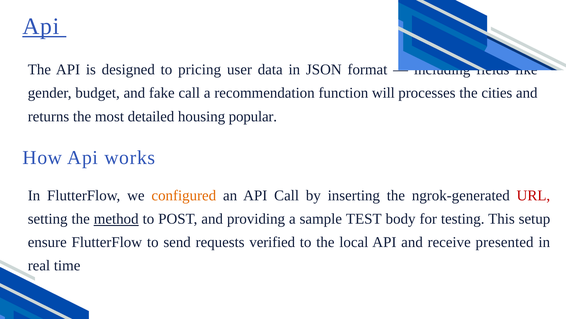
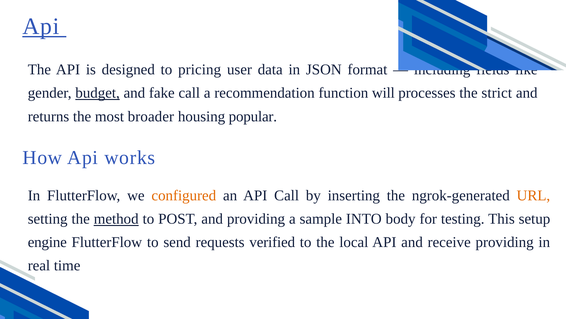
budget underline: none -> present
cities: cities -> strict
detailed: detailed -> broader
URL colour: red -> orange
TEST: TEST -> INTO
ensure: ensure -> engine
receive presented: presented -> providing
